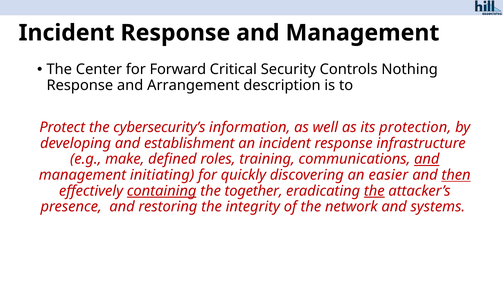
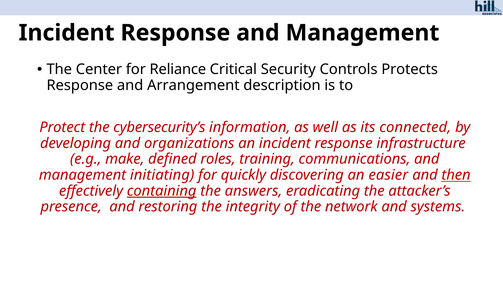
Forward: Forward -> Reliance
Nothing: Nothing -> Protects
protection: protection -> connected
establishment: establishment -> organizations
and at (427, 159) underline: present -> none
together: together -> answers
the at (374, 191) underline: present -> none
